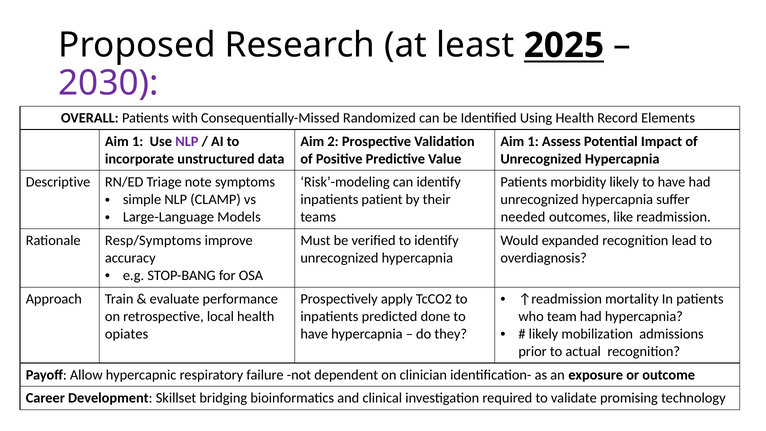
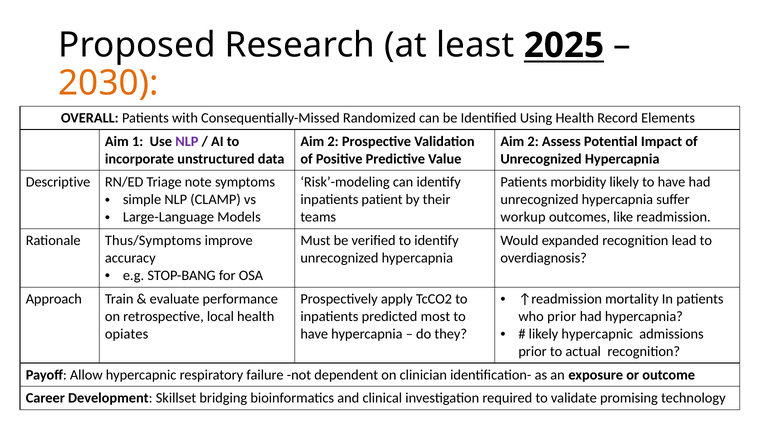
2030 colour: purple -> orange
1 at (533, 141): 1 -> 2
needed: needed -> workup
Resp/Symptoms: Resp/Symptoms -> Thus/Symptoms
done: done -> most
who team: team -> prior
likely mobilization: mobilization -> hypercapnic
